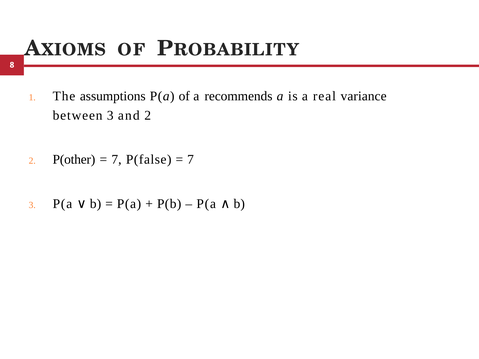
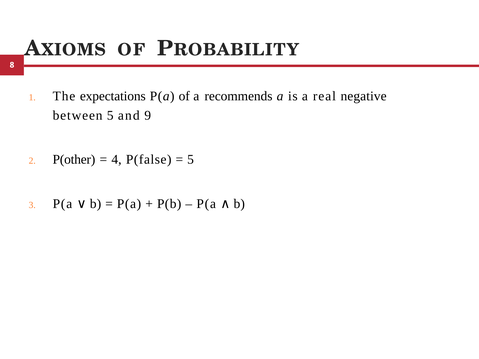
assumptions: assumptions -> expectations
variance: variance -> negative
between 3: 3 -> 5
and 2: 2 -> 9
7 at (116, 160): 7 -> 4
7 at (191, 160): 7 -> 5
